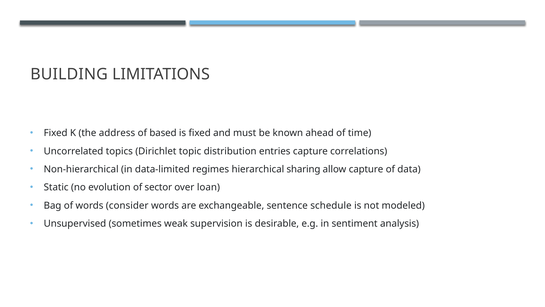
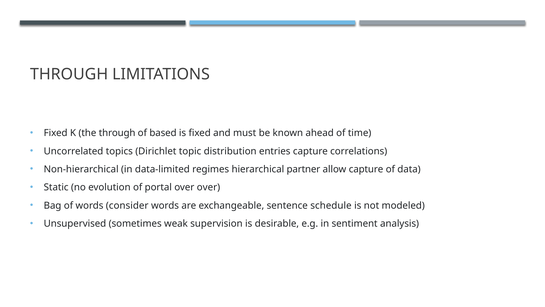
BUILDING at (69, 74): BUILDING -> THROUGH
the address: address -> through
sharing: sharing -> partner
sector: sector -> portal
over loan: loan -> over
